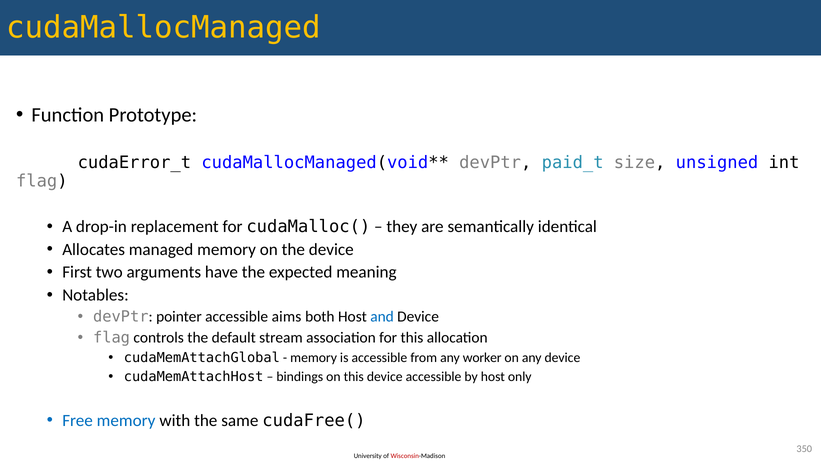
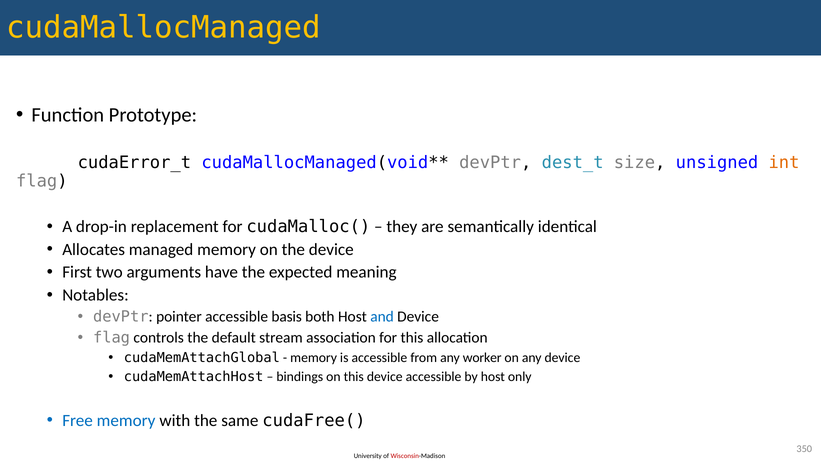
paid_t: paid_t -> dest_t
int colour: black -> orange
aims: aims -> basis
